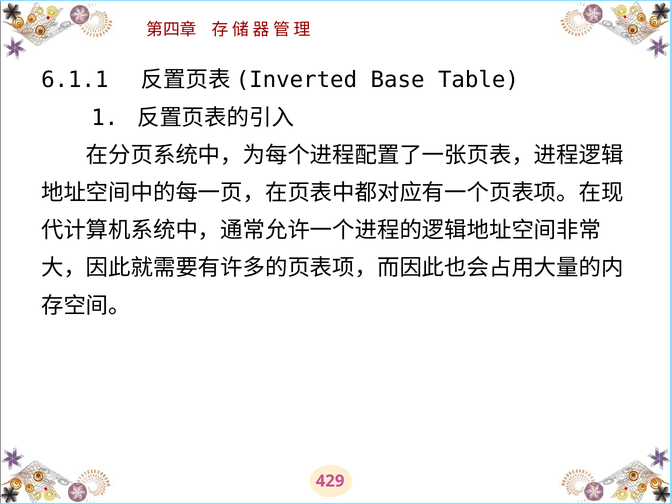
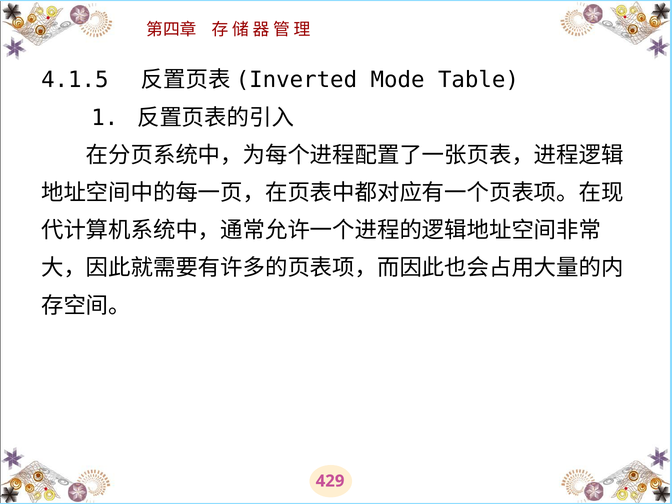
6.1.1: 6.1.1 -> 4.1.5
Base: Base -> Mode
